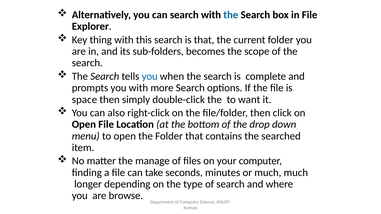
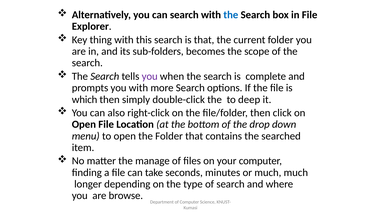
you at (150, 76) colour: blue -> purple
space: space -> which
want: want -> deep
